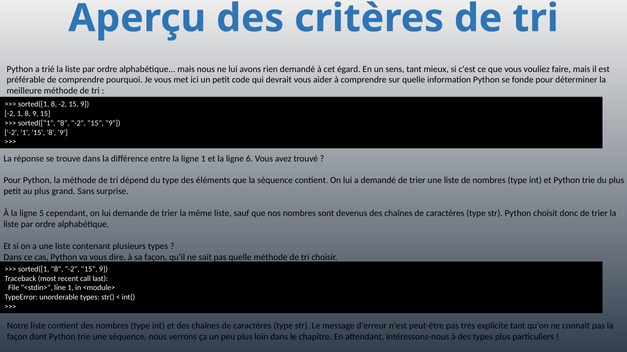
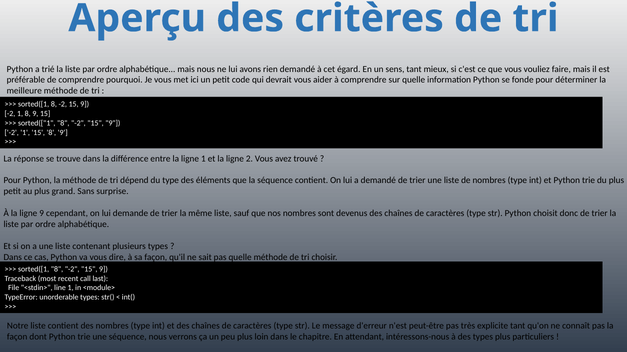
6: 6 -> 2
ligne 5: 5 -> 9
